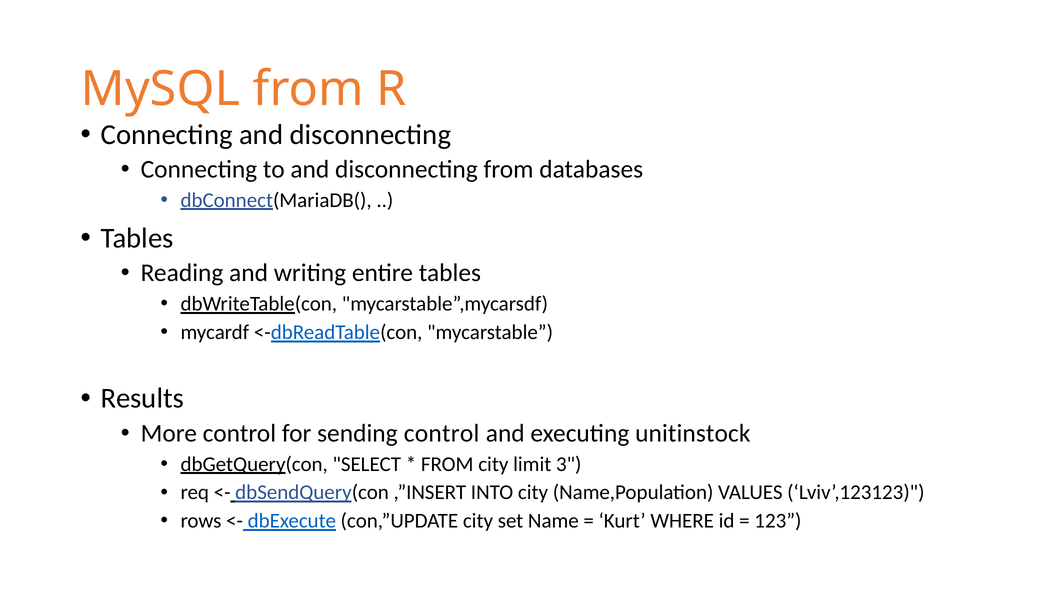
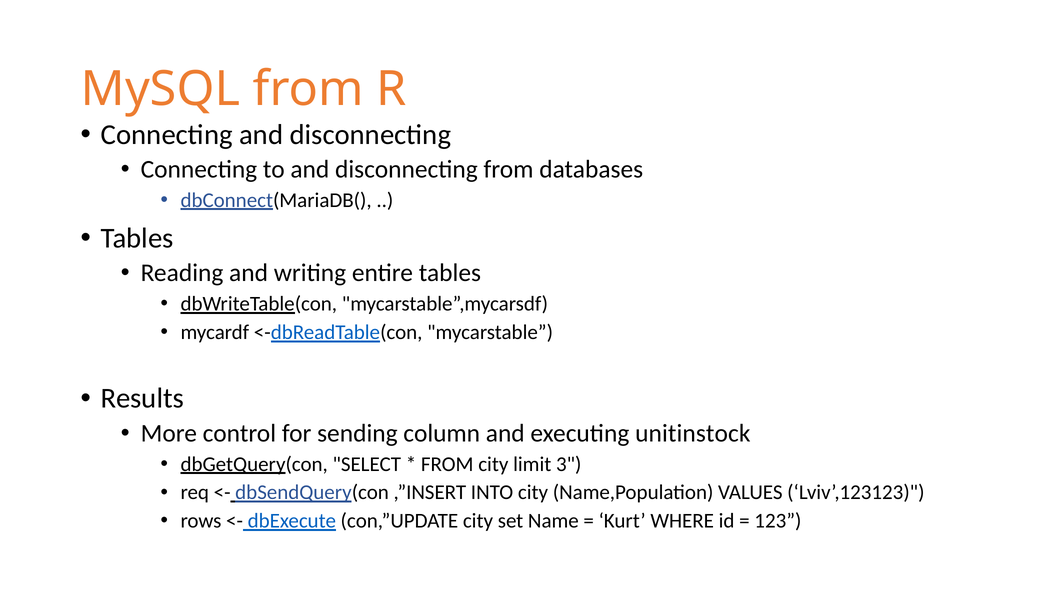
sending control: control -> column
